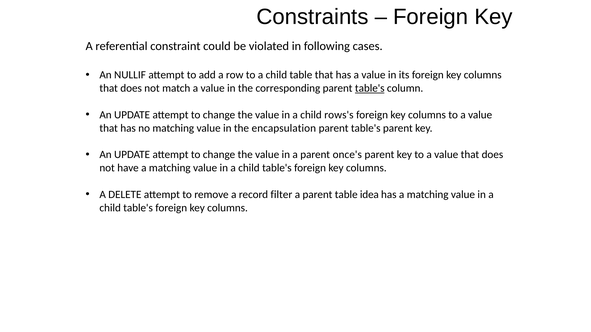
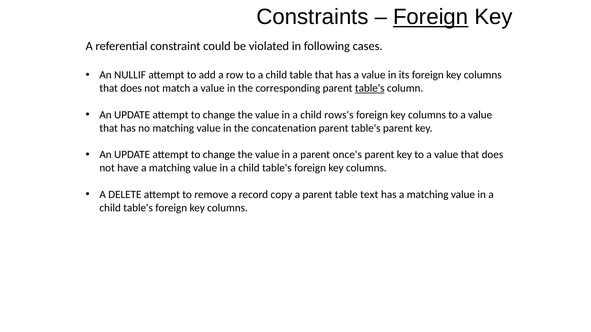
Foreign at (431, 17) underline: none -> present
encapsulation: encapsulation -> concatenation
filter: filter -> copy
idea: idea -> text
